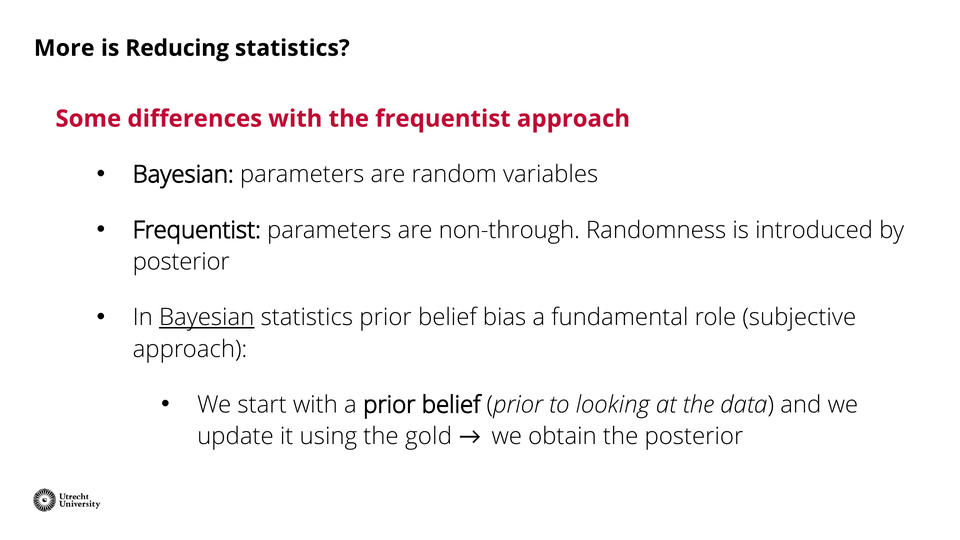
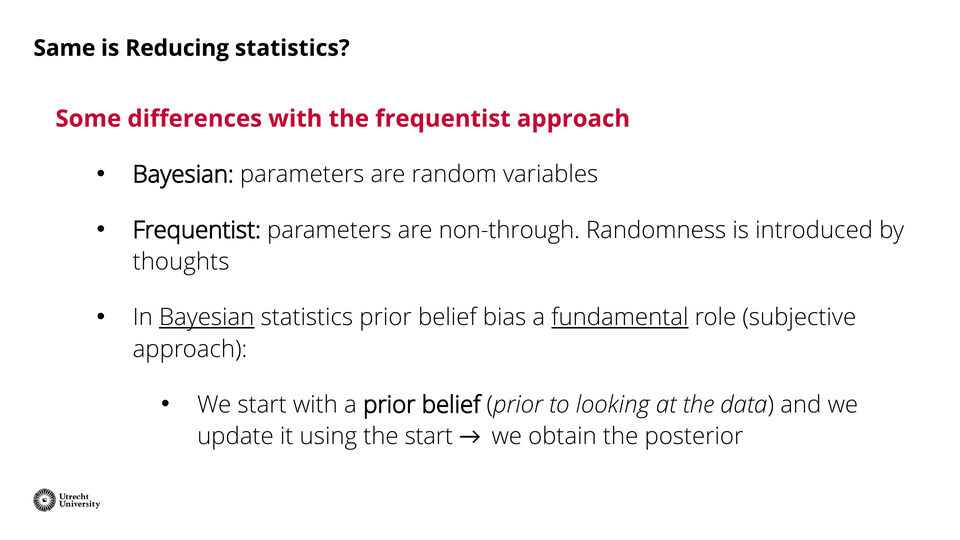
More: More -> Same
posterior at (181, 262): posterior -> thoughts
fundamental underline: none -> present
the gold: gold -> start
